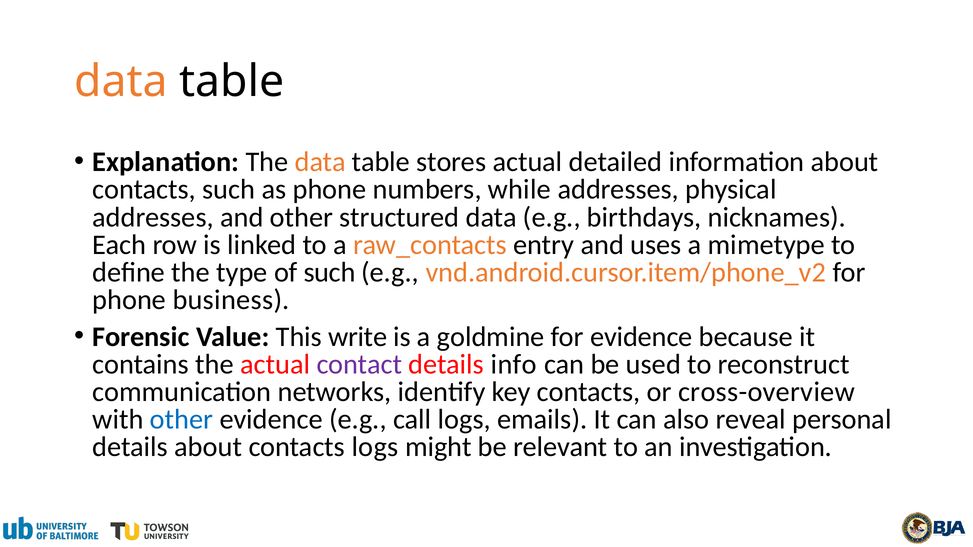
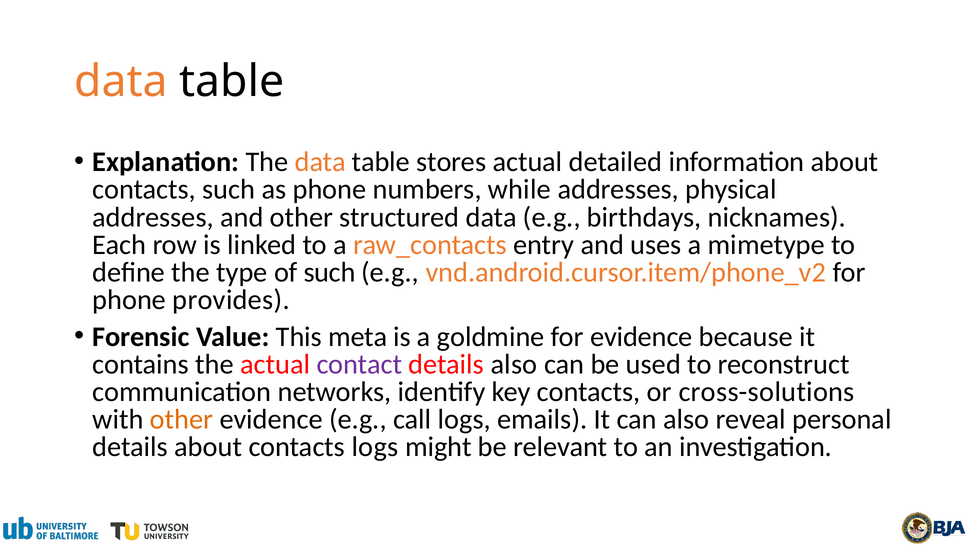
business: business -> provides
write: write -> meta
details info: info -> also
cross-overview: cross-overview -> cross-solutions
other at (182, 420) colour: blue -> orange
